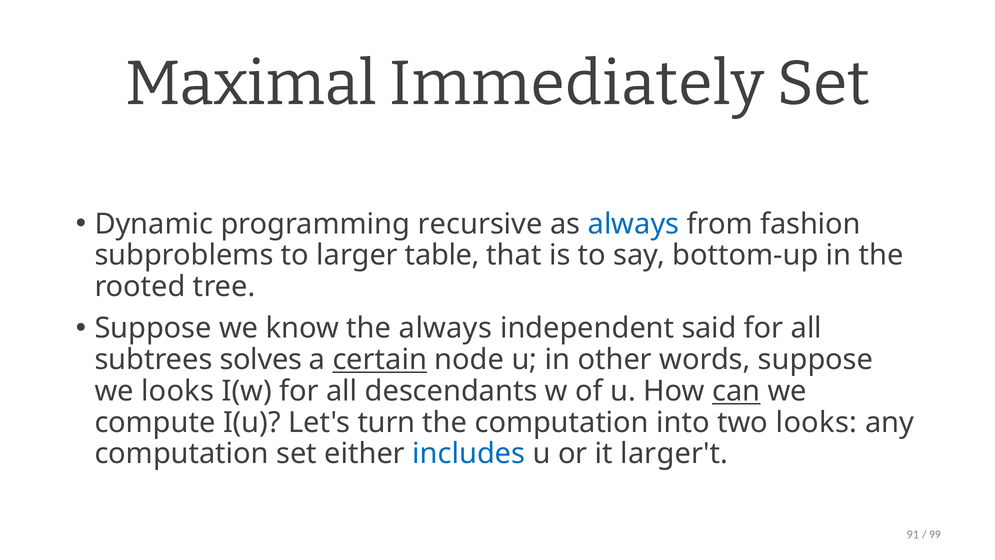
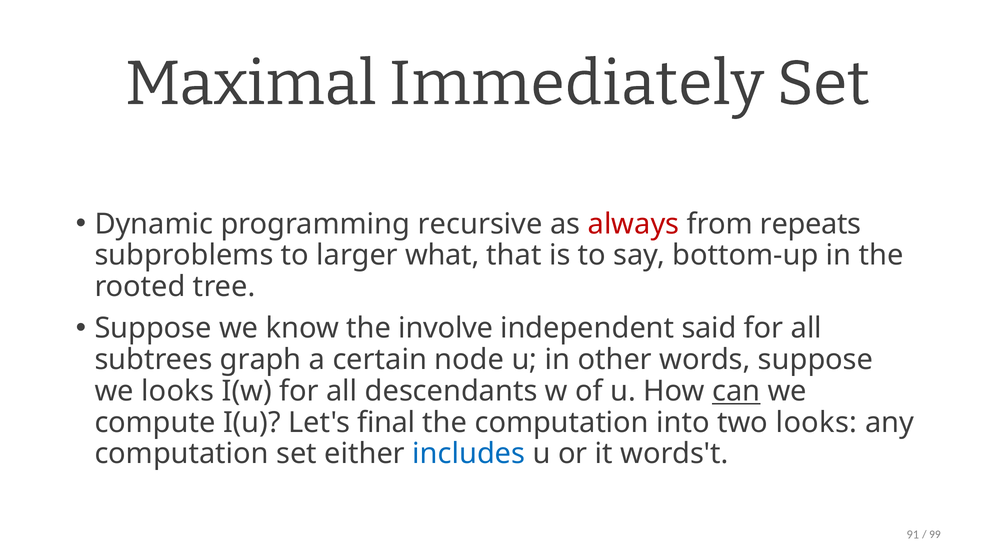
always at (634, 224) colour: blue -> red
fashion: fashion -> repeats
table: table -> what
the always: always -> involve
solves: solves -> graph
certain underline: present -> none
turn: turn -> final
larger't: larger't -> words't
